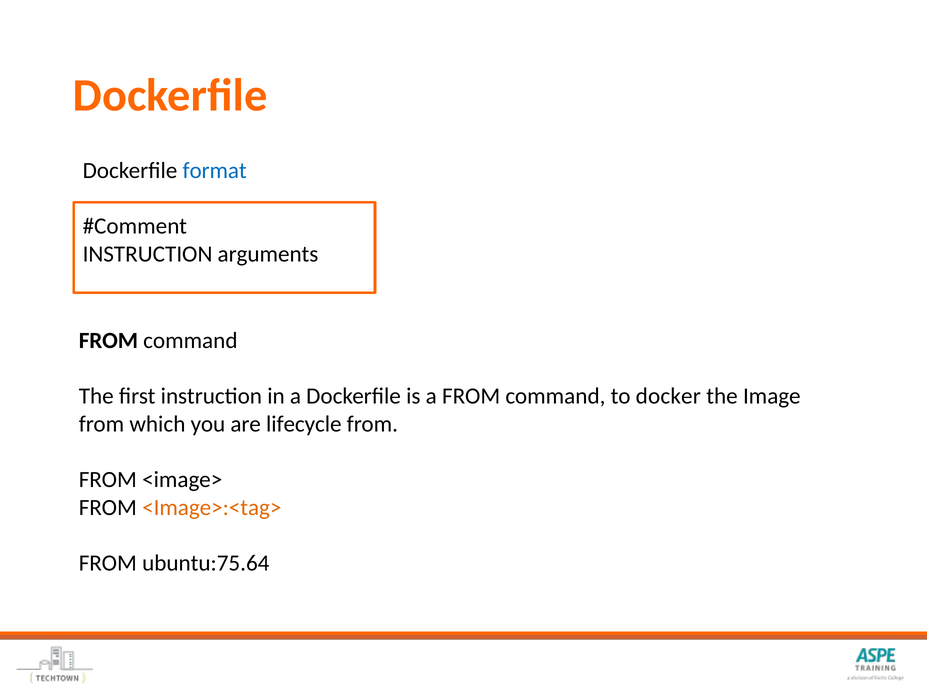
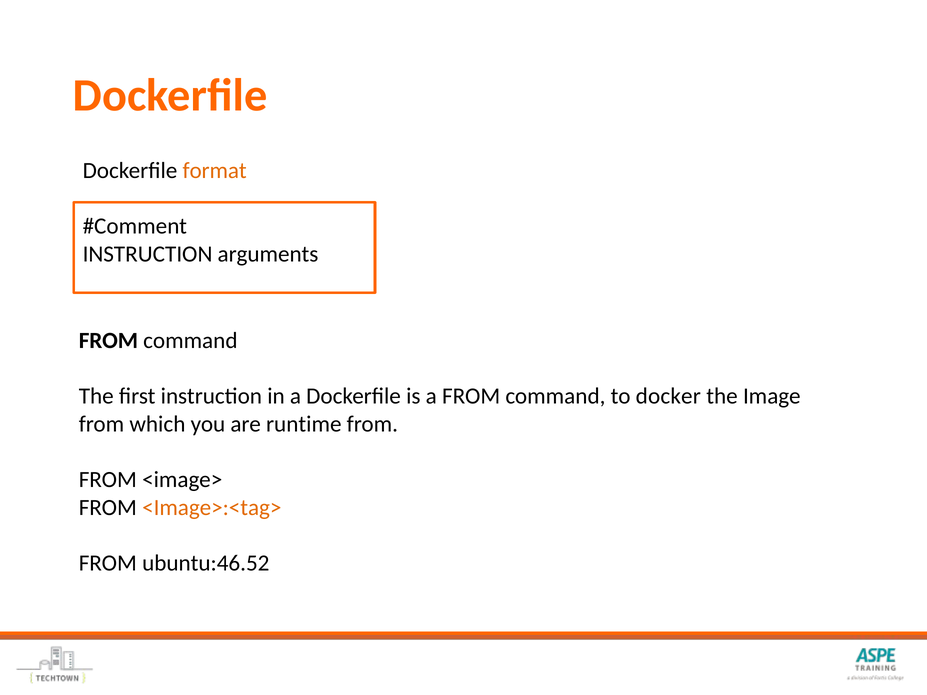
format colour: blue -> orange
lifecycle: lifecycle -> runtime
ubuntu:75.64: ubuntu:75.64 -> ubuntu:46.52
